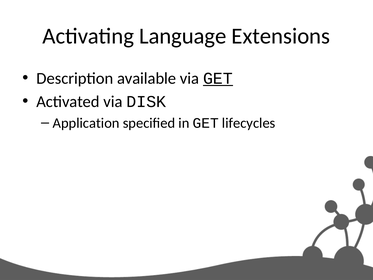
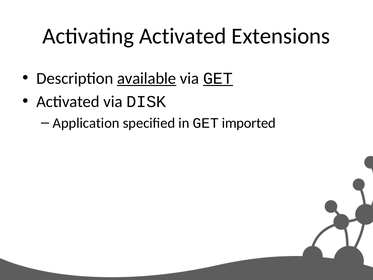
Activating Language: Language -> Activated
available underline: none -> present
lifecycles: lifecycles -> imported
